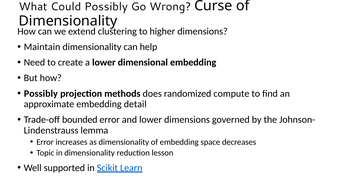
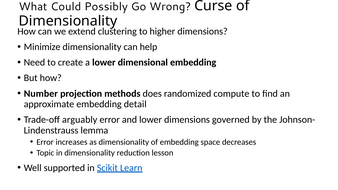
Maintain: Maintain -> Minimize
Possibly at (41, 94): Possibly -> Number
bounded: bounded -> arguably
